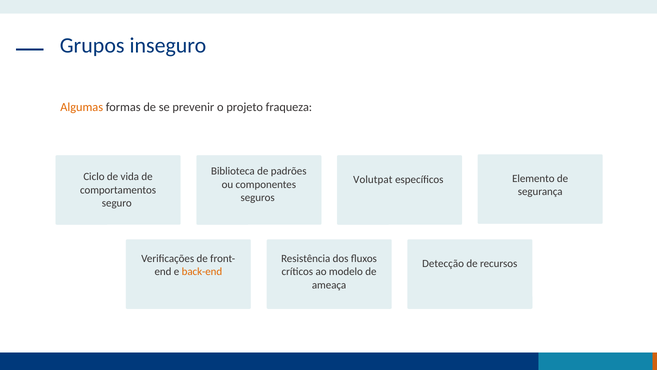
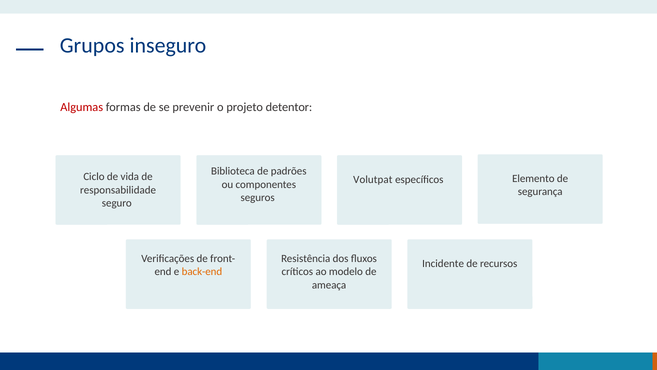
Algumas colour: orange -> red
fraqueza: fraqueza -> detentor
comportamentos: comportamentos -> responsabilidade
Detecção: Detecção -> Incidente
